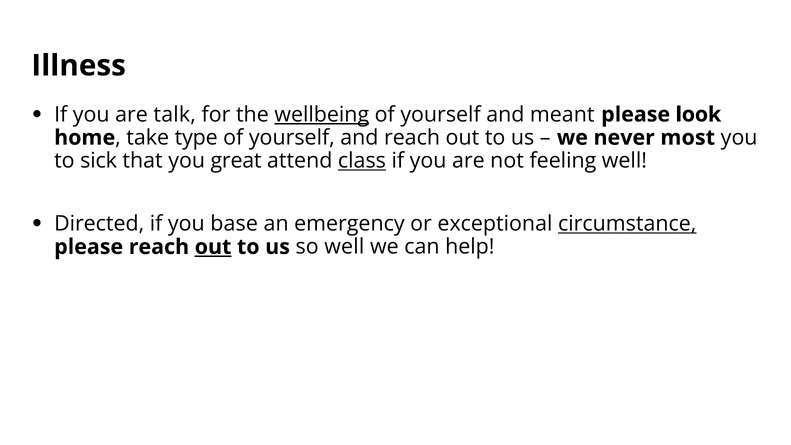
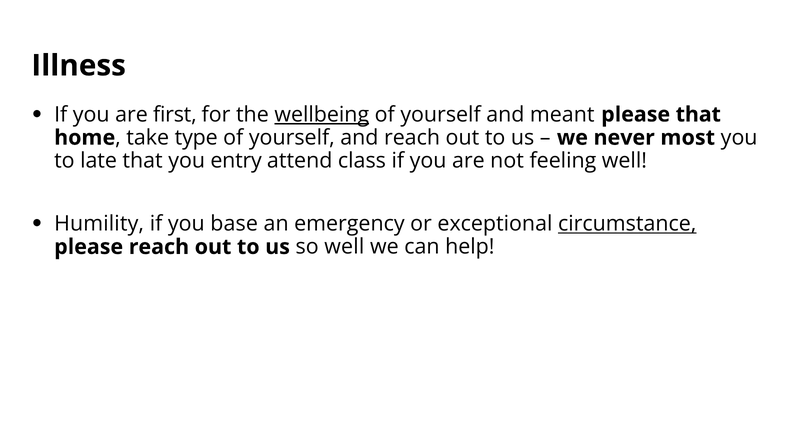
talk: talk -> first
please look: look -> that
sick: sick -> late
great: great -> entry
class underline: present -> none
Directed: Directed -> Humility
out at (213, 247) underline: present -> none
